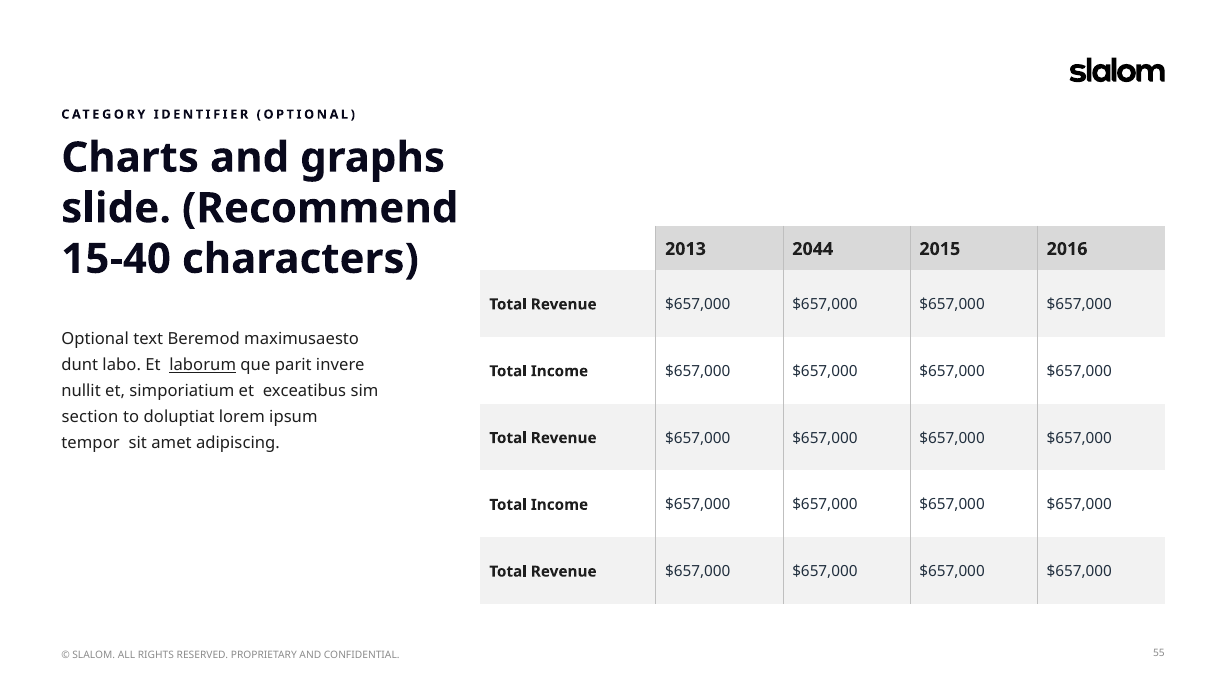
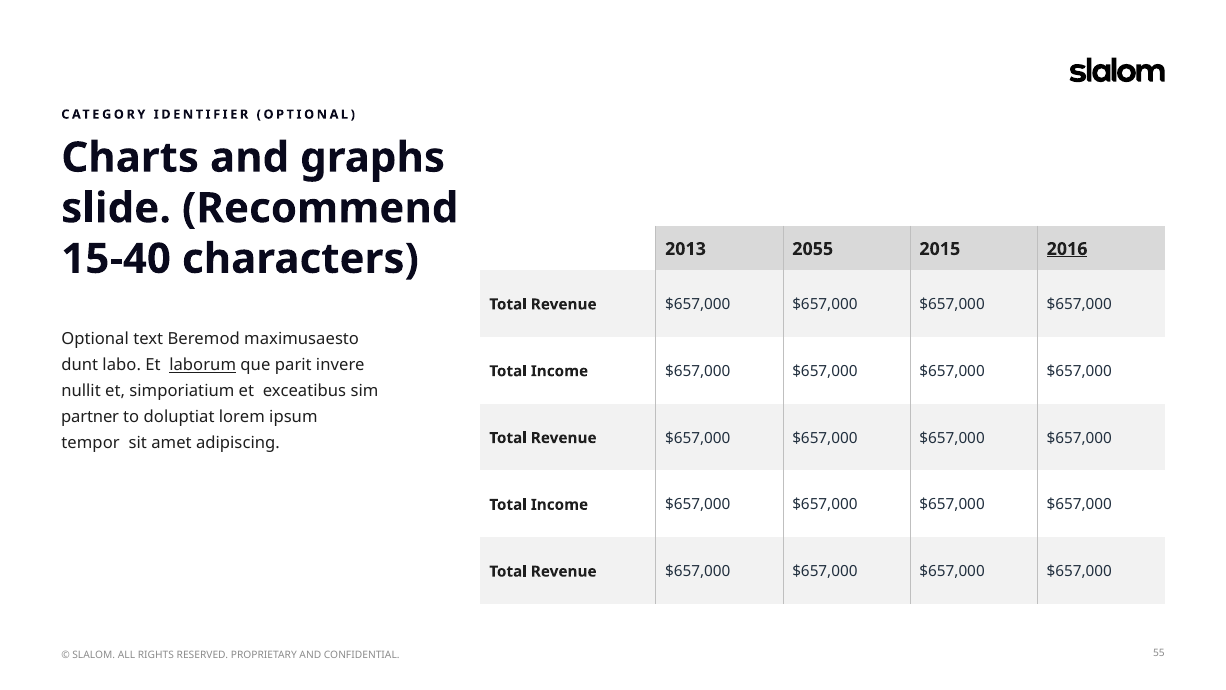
2044: 2044 -> 2055
2016 underline: none -> present
section: section -> partner
